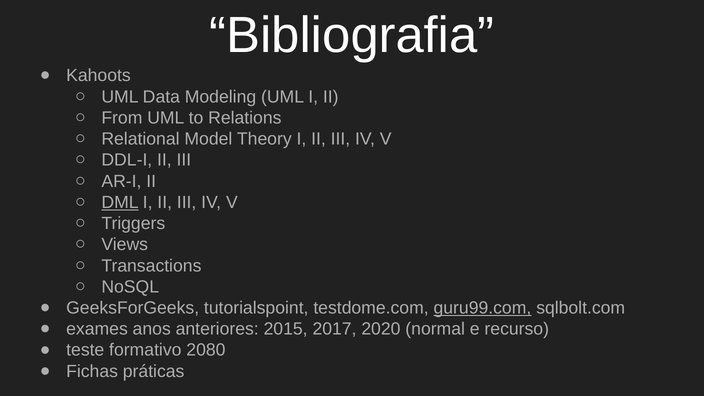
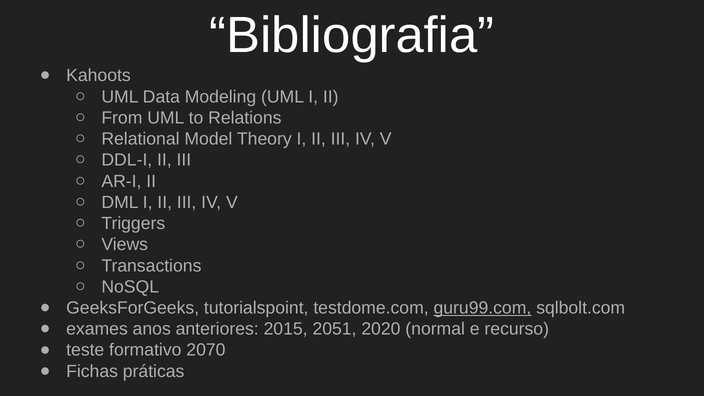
DML underline: present -> none
2017: 2017 -> 2051
2080: 2080 -> 2070
